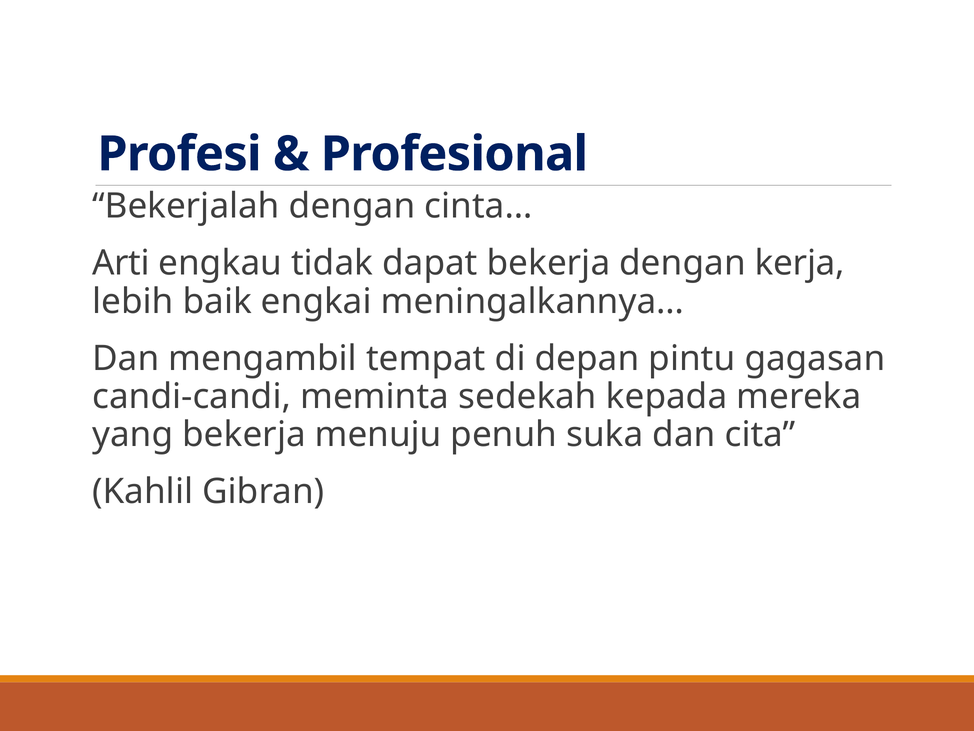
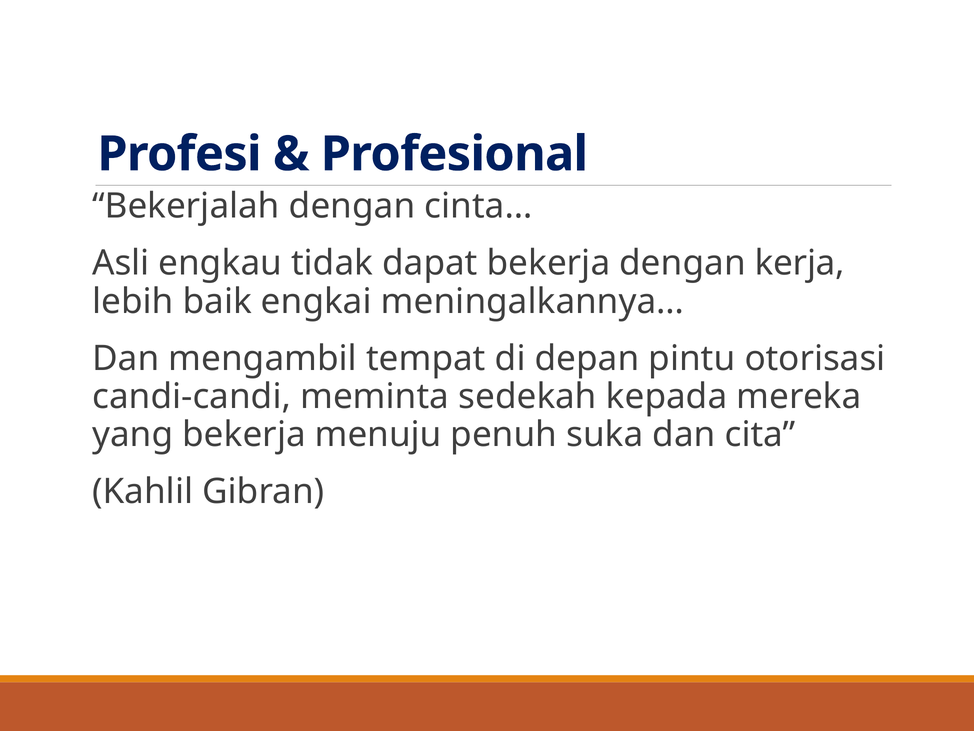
Arti: Arti -> Asli
gagasan: gagasan -> otorisasi
